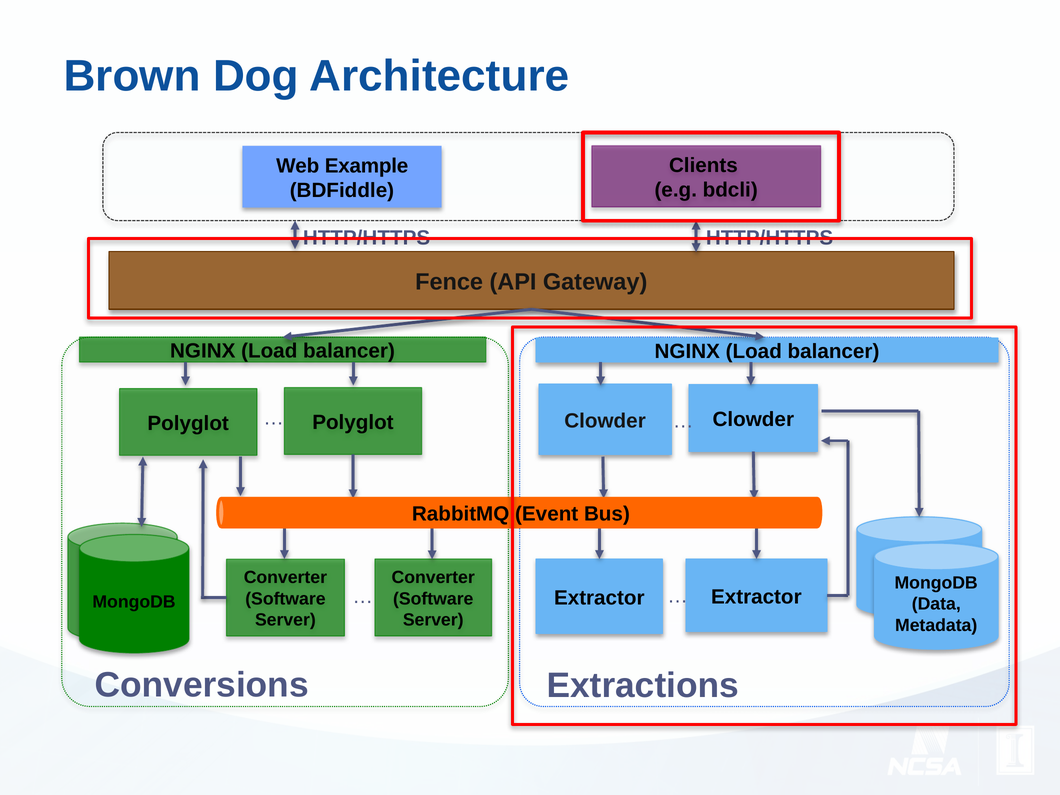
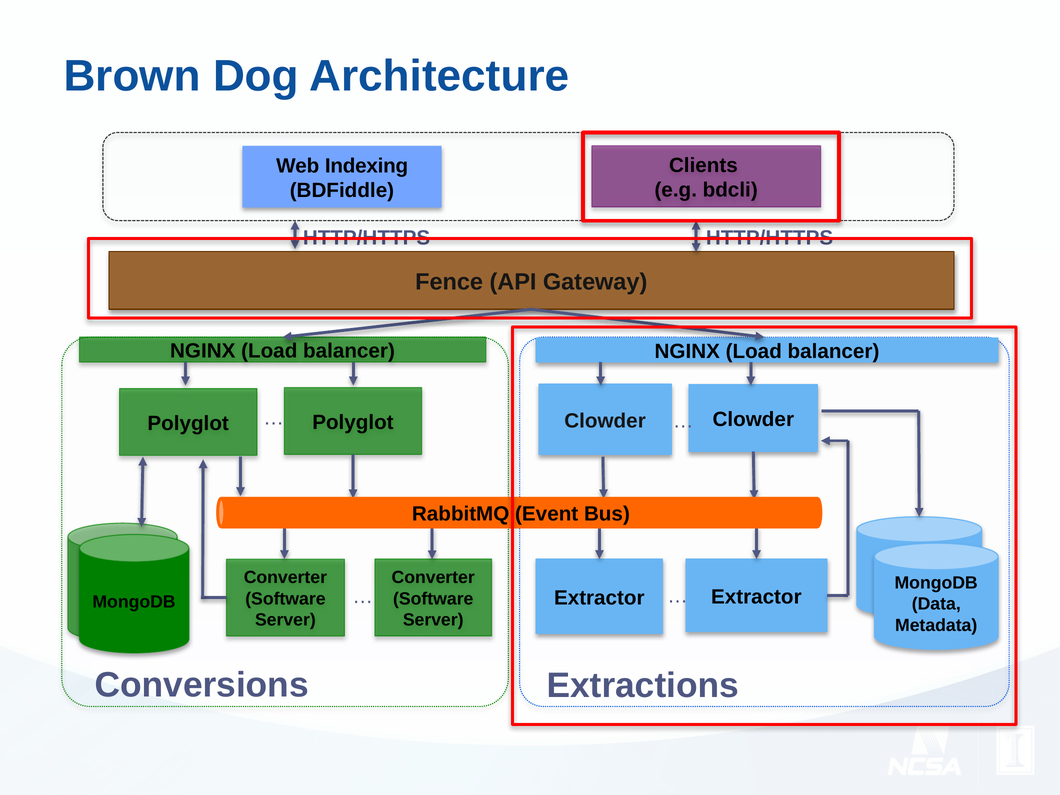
Example: Example -> Indexing
